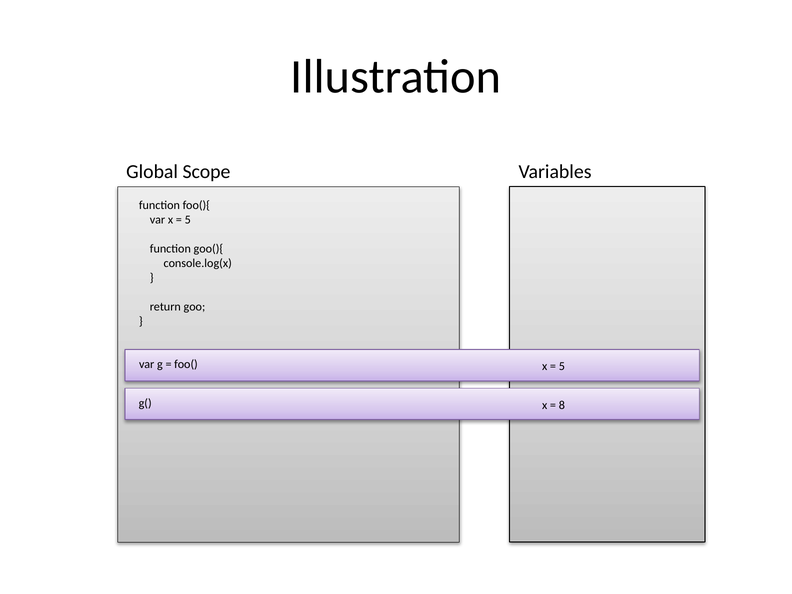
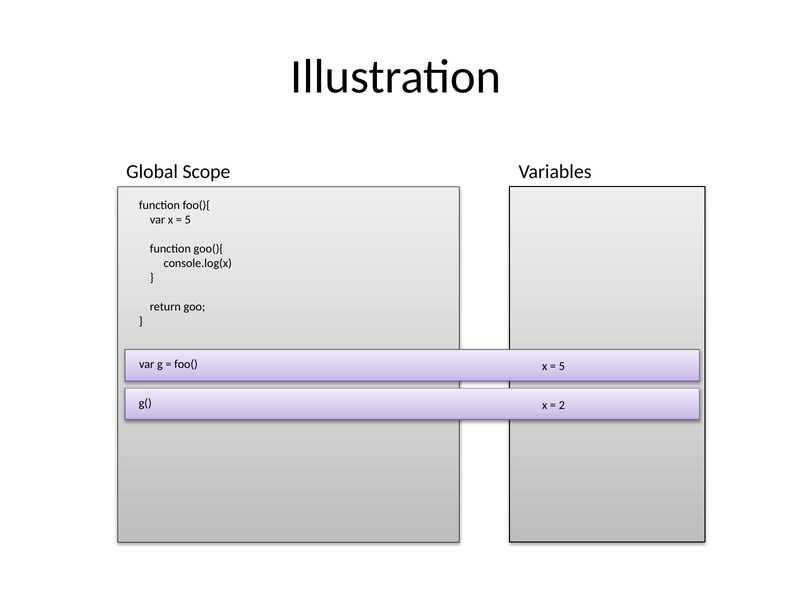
8: 8 -> 2
